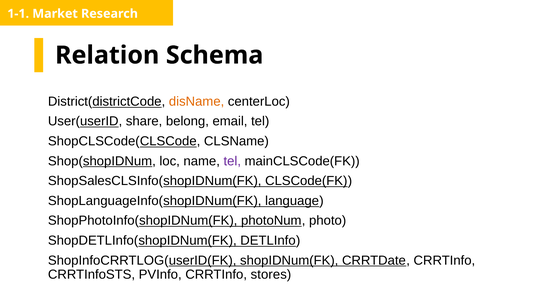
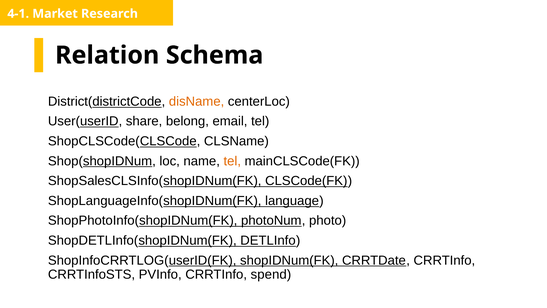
1-1: 1-1 -> 4-1
tel at (232, 161) colour: purple -> orange
stores: stores -> spend
